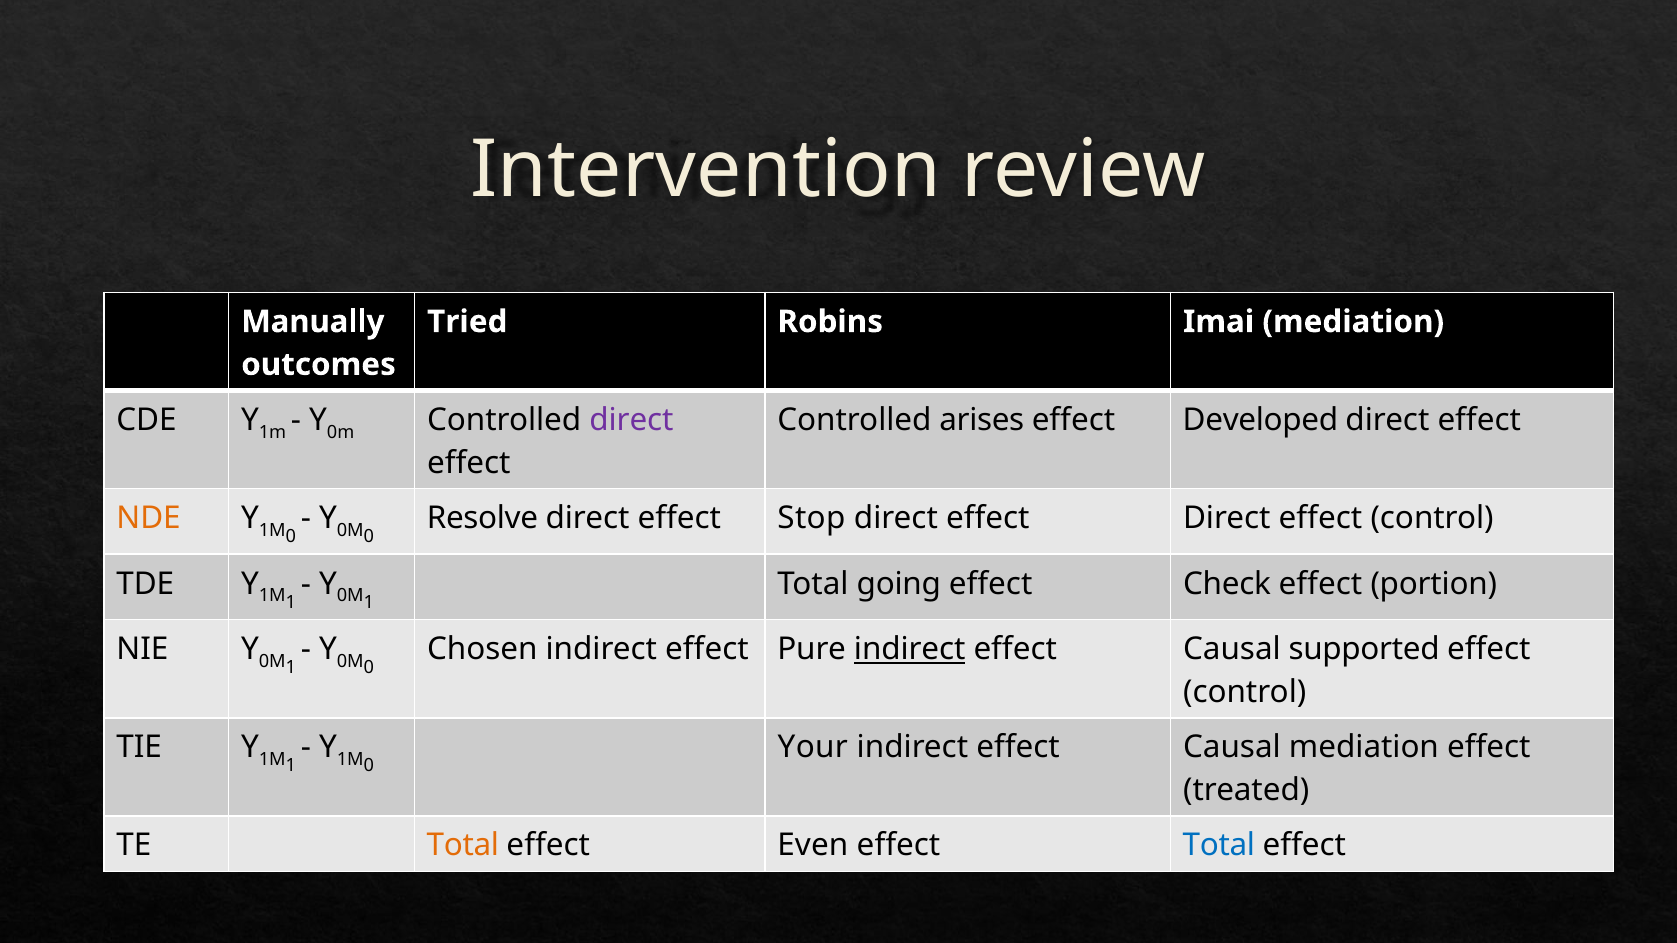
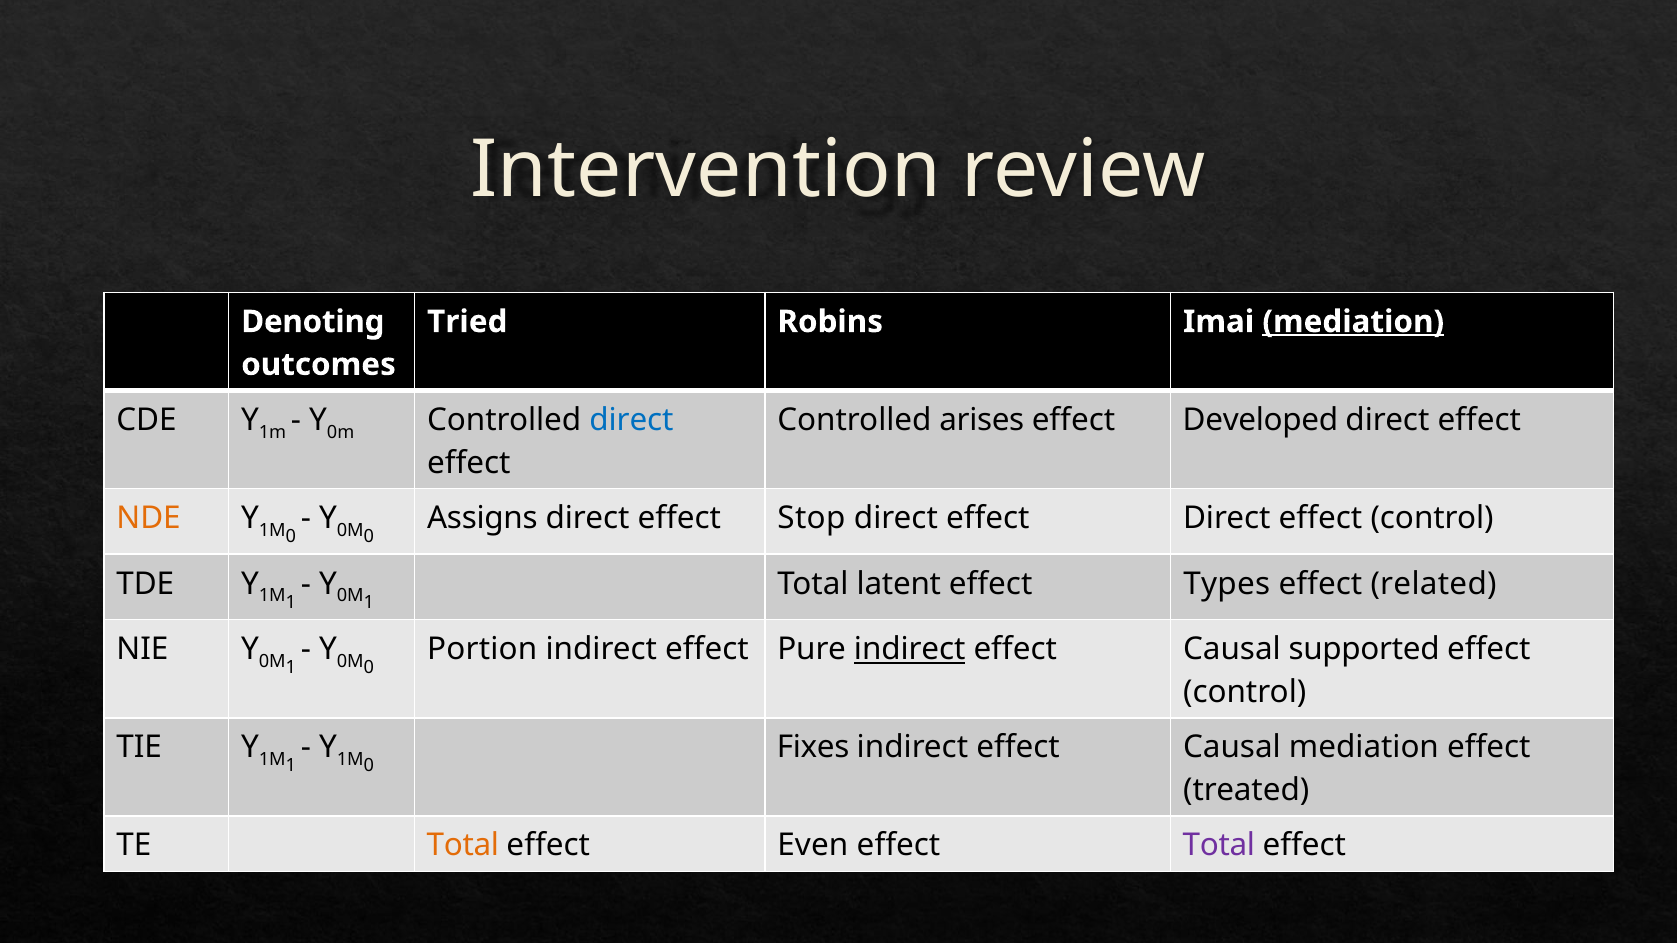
Manually: Manually -> Denoting
mediation at (1353, 322) underline: none -> present
direct at (631, 420) colour: purple -> blue
Resolve: Resolve -> Assigns
going: going -> latent
Check: Check -> Types
portion: portion -> related
Chosen: Chosen -> Portion
Your: Your -> Fixes
Total at (1219, 846) colour: blue -> purple
